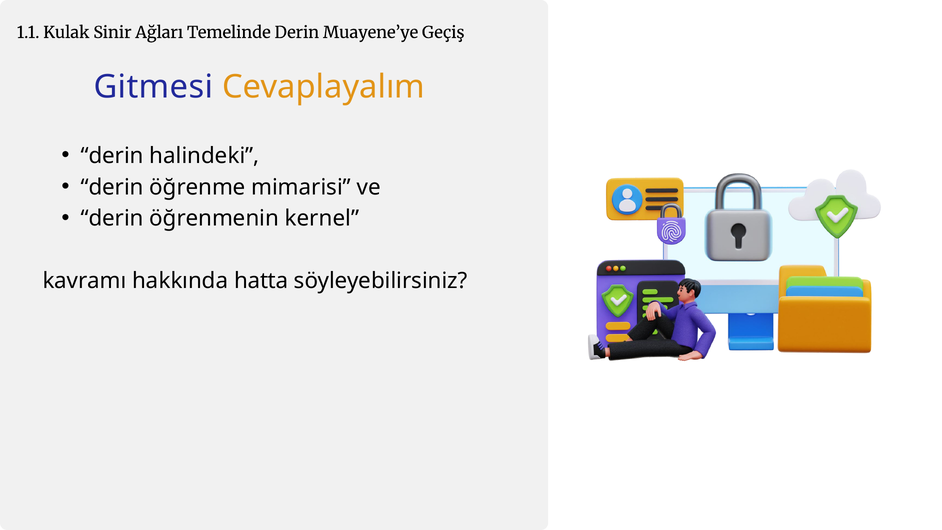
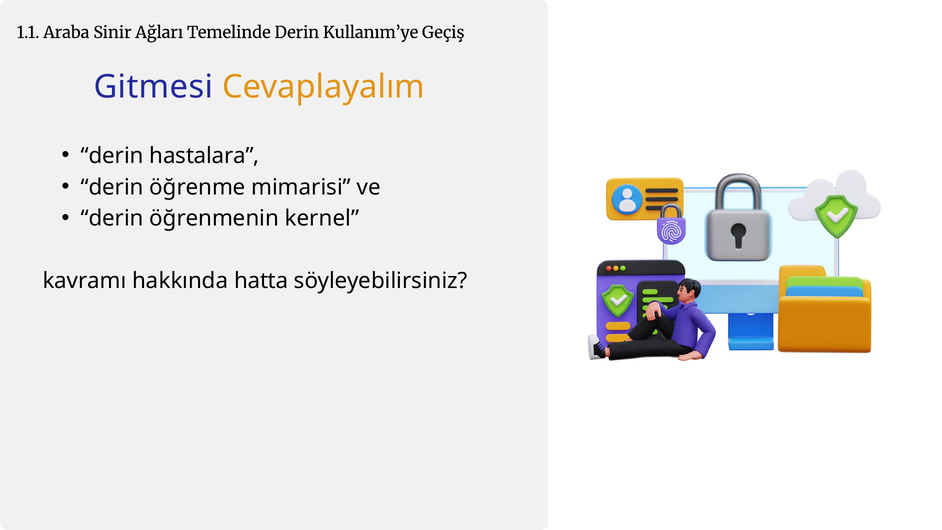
Kulak: Kulak -> Araba
Muayene’ye: Muayene’ye -> Kullanım’ye
halindeki: halindeki -> hastalara
